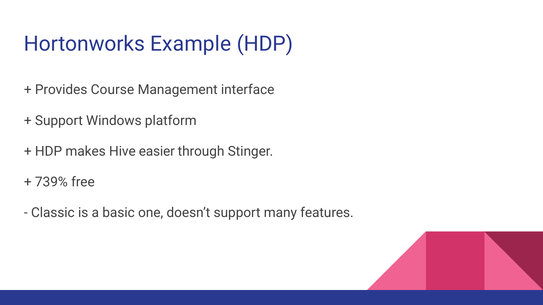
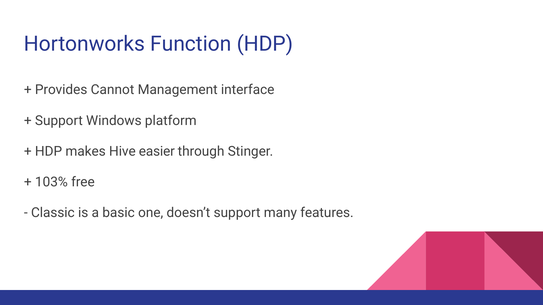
Example: Example -> Function
Course: Course -> Cannot
739%: 739% -> 103%
